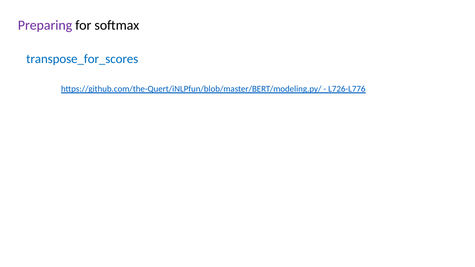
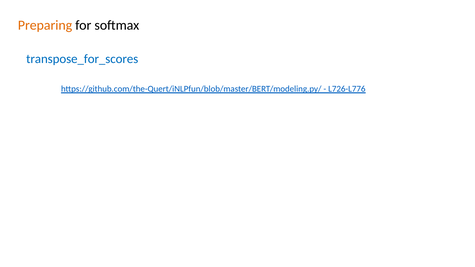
Preparing colour: purple -> orange
